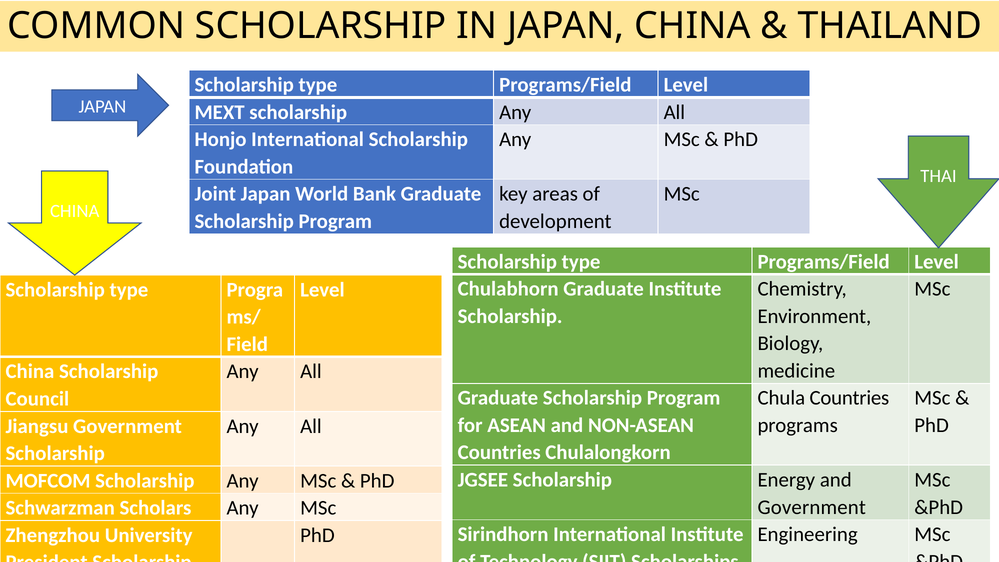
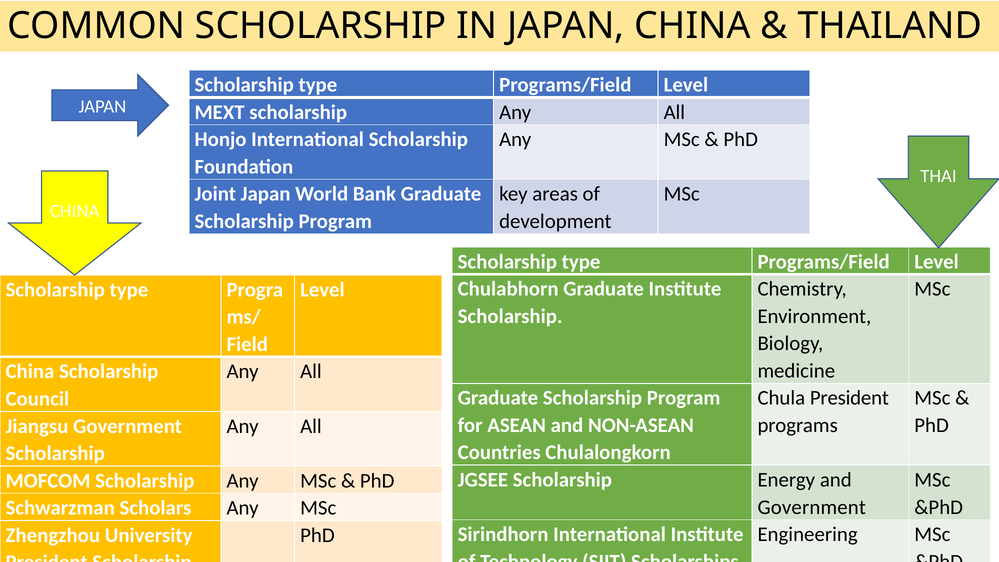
Chula Countries: Countries -> President
